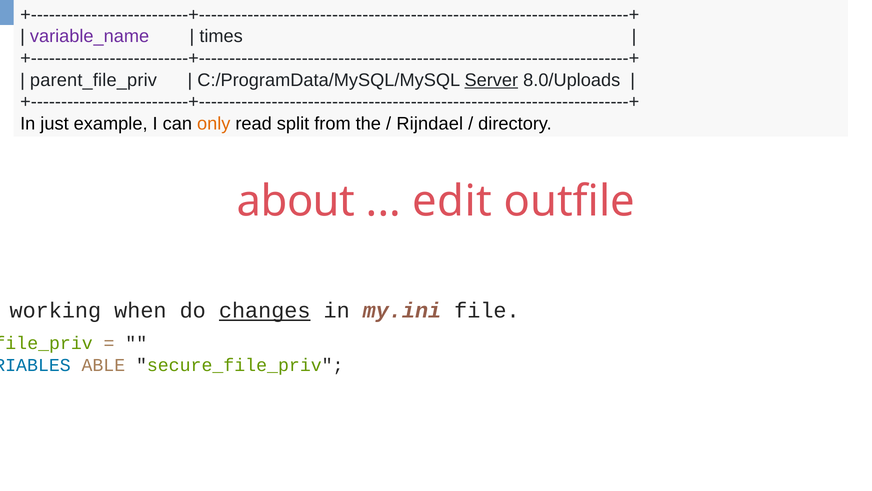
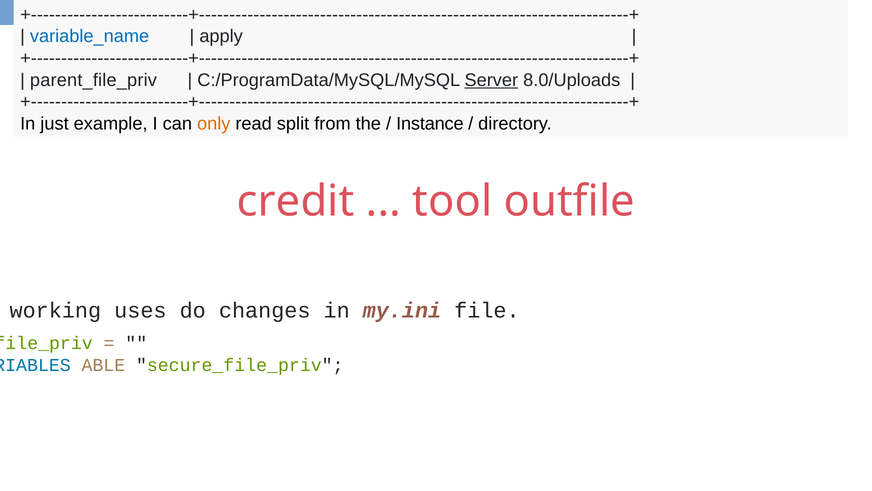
variable_name colour: purple -> blue
times: times -> apply
Rijndael: Rijndael -> Instance
about: about -> credit
edit: edit -> tool
when: when -> uses
changes underline: present -> none
